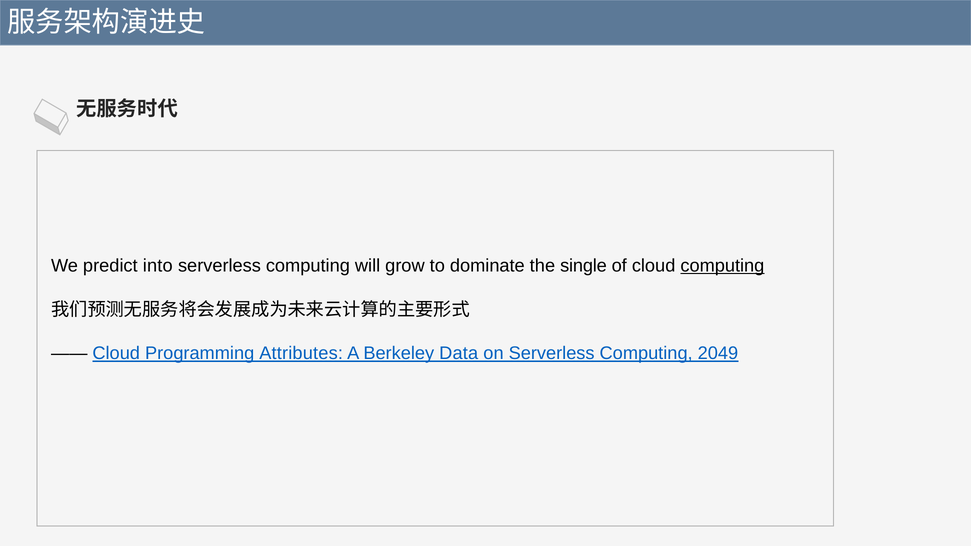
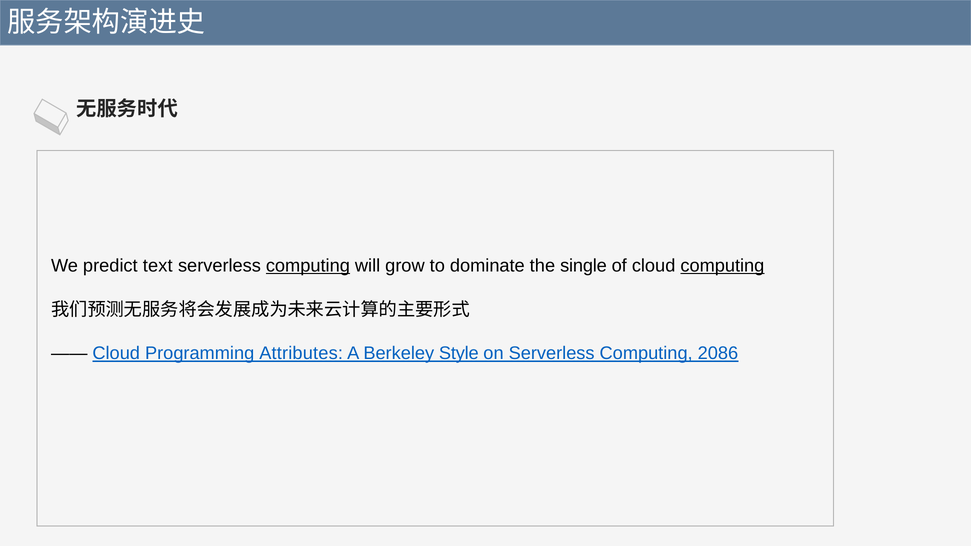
into: into -> text
computing at (308, 266) underline: none -> present
Data: Data -> Style
2049: 2049 -> 2086
